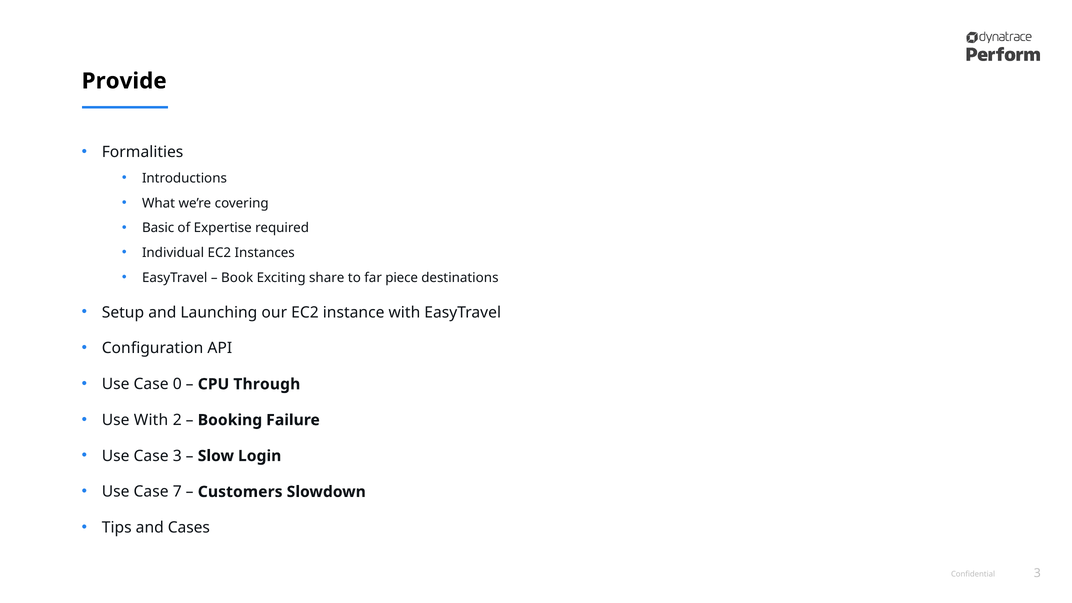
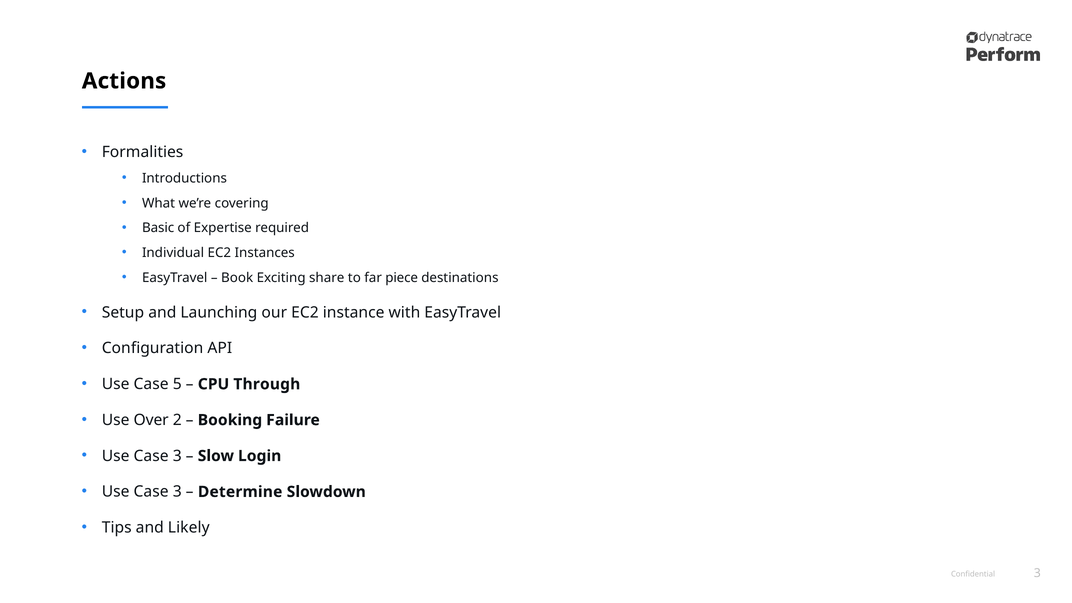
Provide: Provide -> Actions
0: 0 -> 5
Use With: With -> Over
7 at (177, 492): 7 -> 3
Customers: Customers -> Determine
Cases: Cases -> Likely
